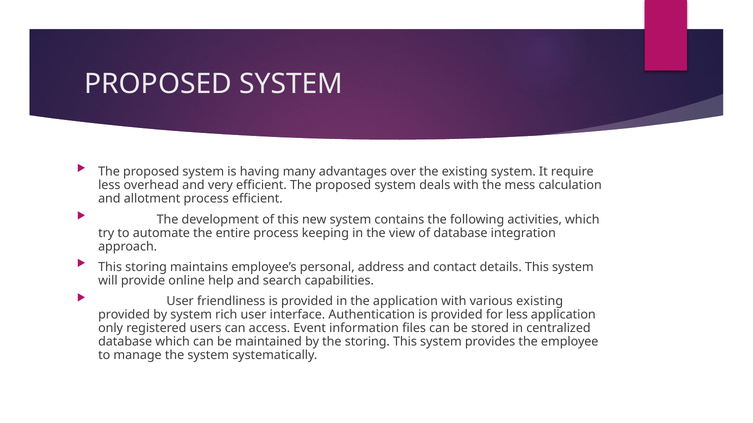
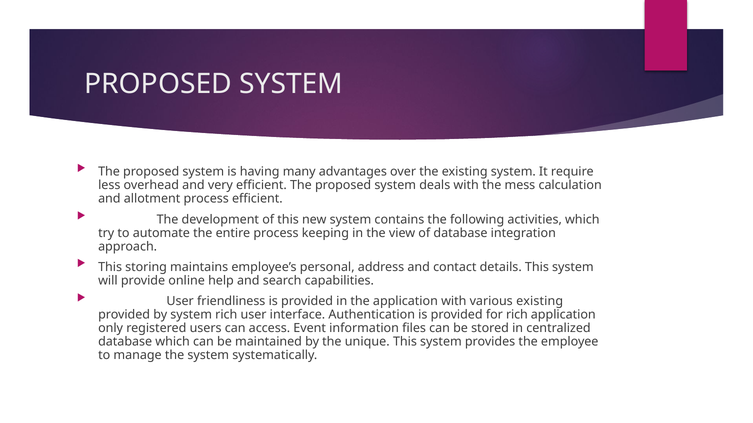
for less: less -> rich
the storing: storing -> unique
